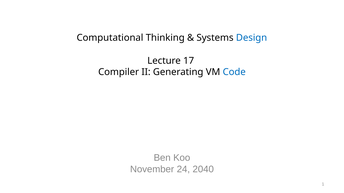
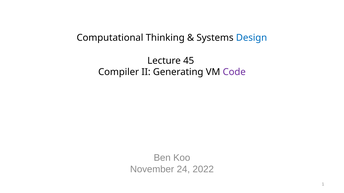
17: 17 -> 45
Code colour: blue -> purple
2040: 2040 -> 2022
